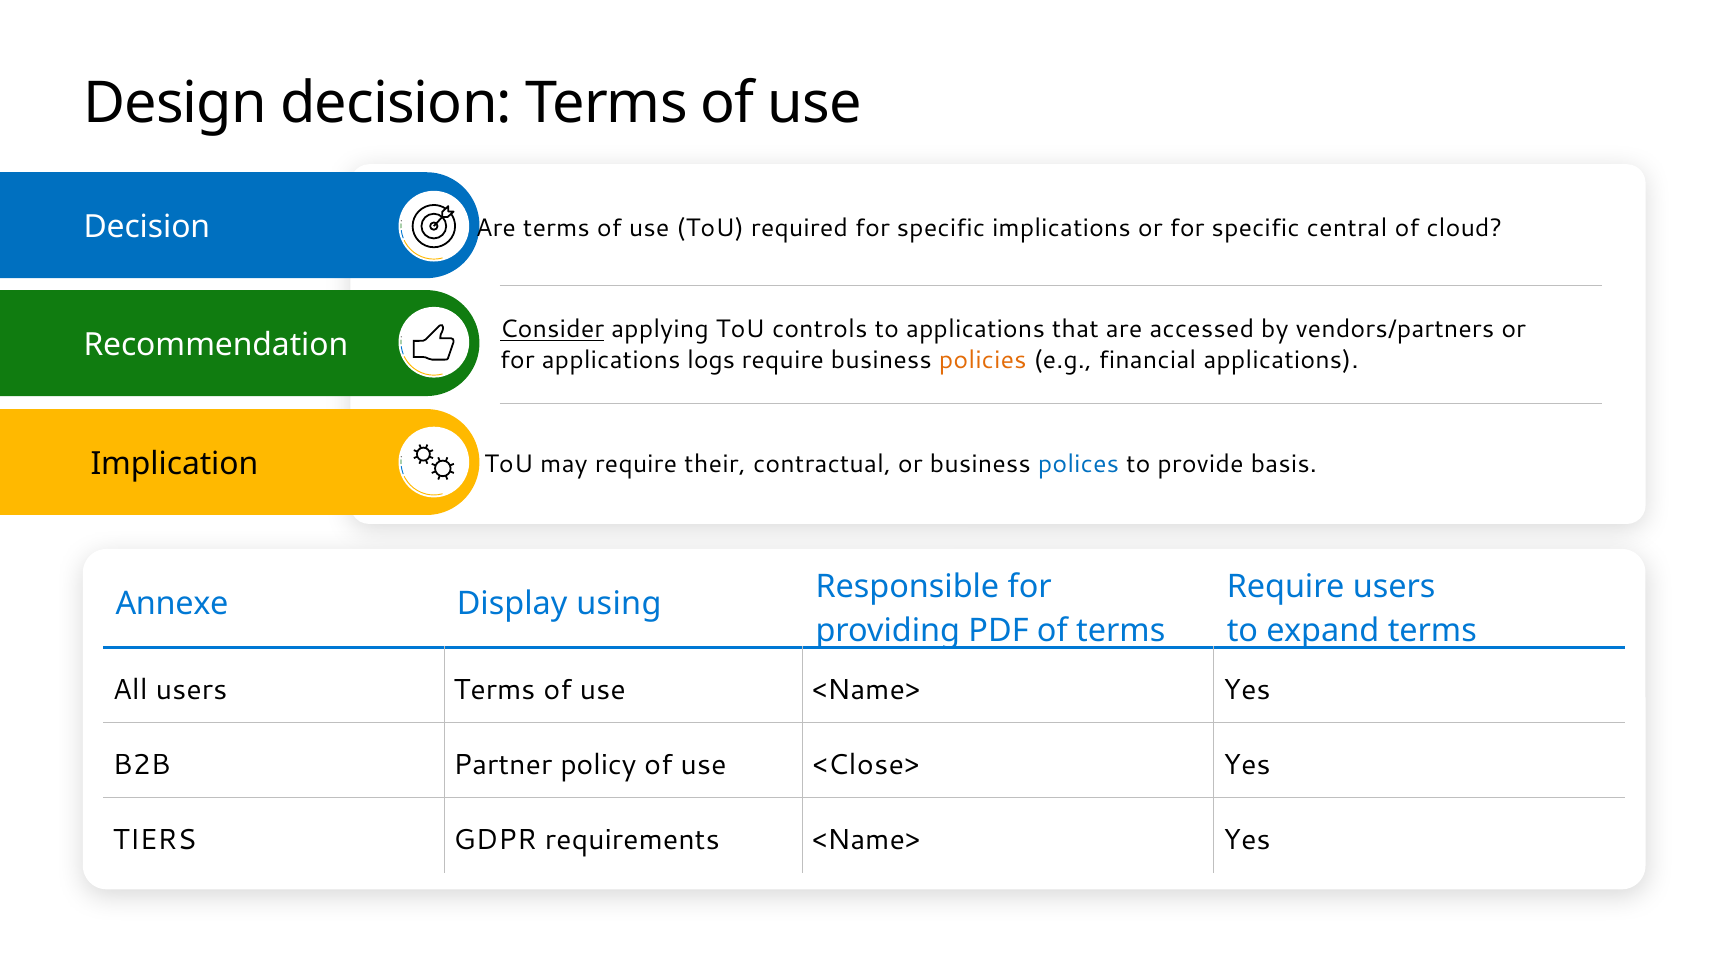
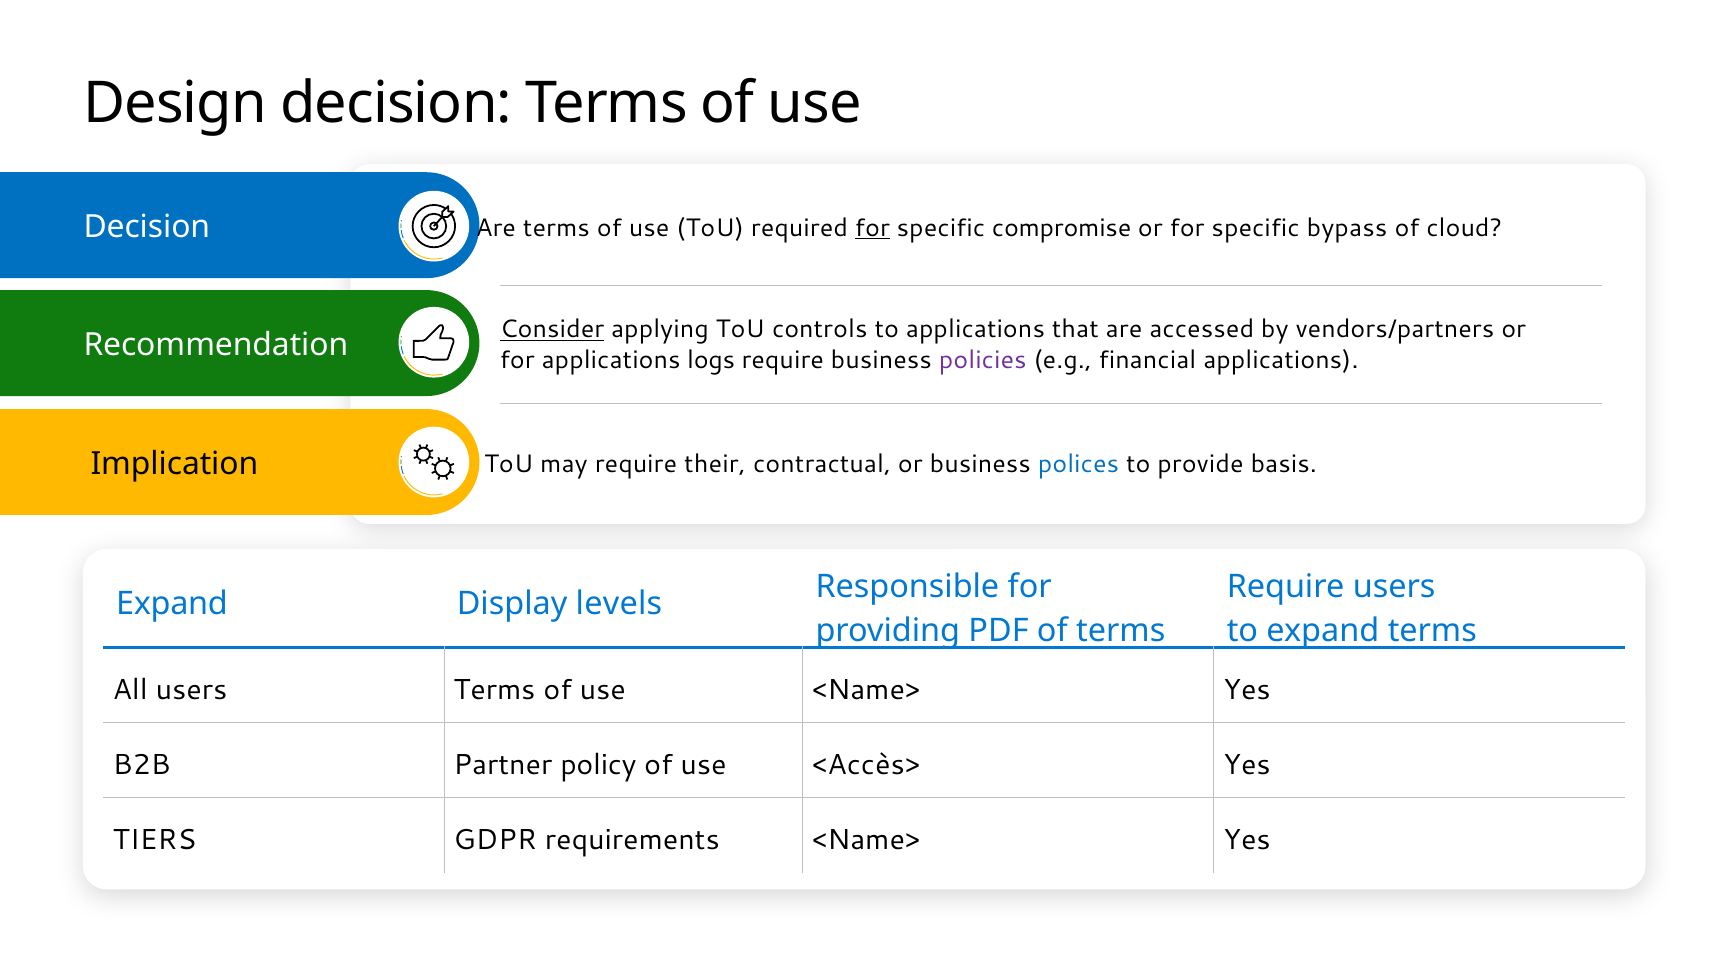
for at (872, 228) underline: none -> present
implications: implications -> compromise
central: central -> bypass
policies colour: orange -> purple
Annexe at (172, 604): Annexe -> Expand
using: using -> levels
<Close>: <Close> -> <Accès>
